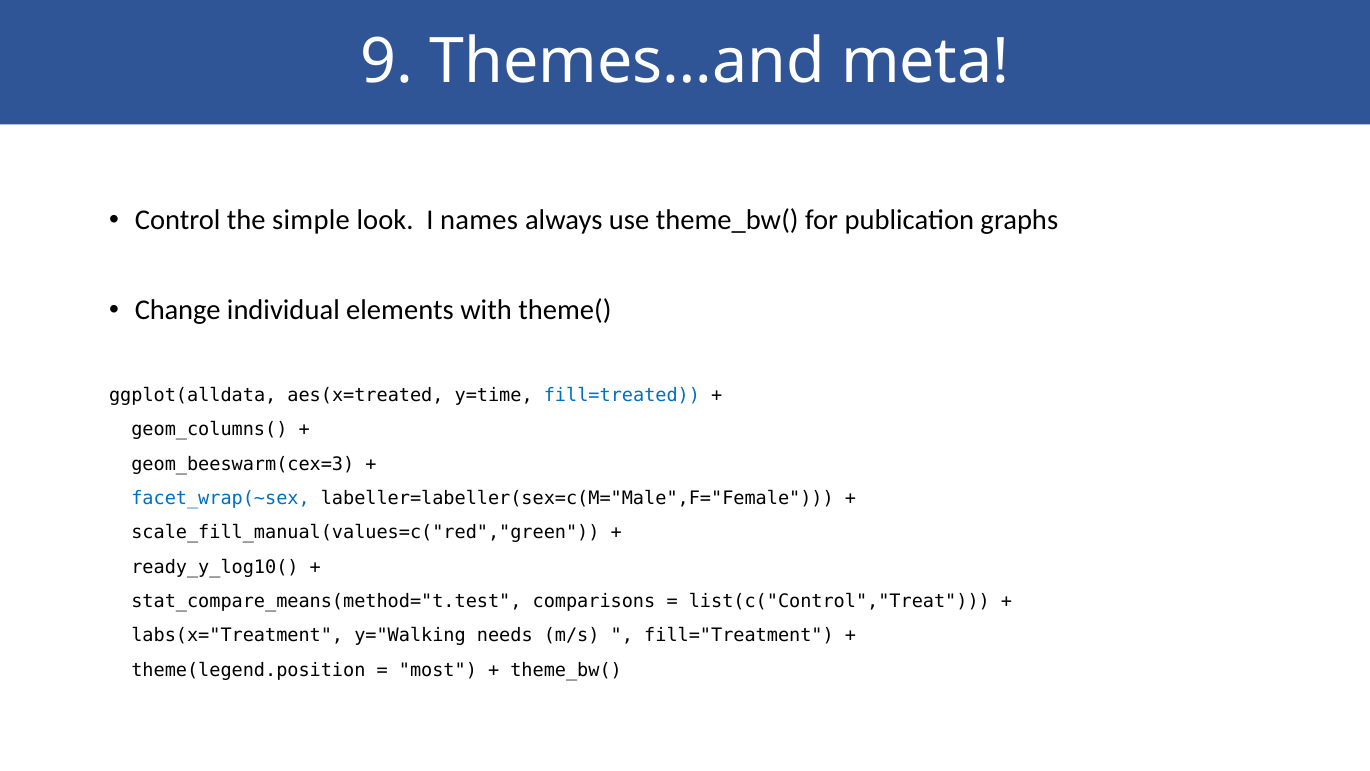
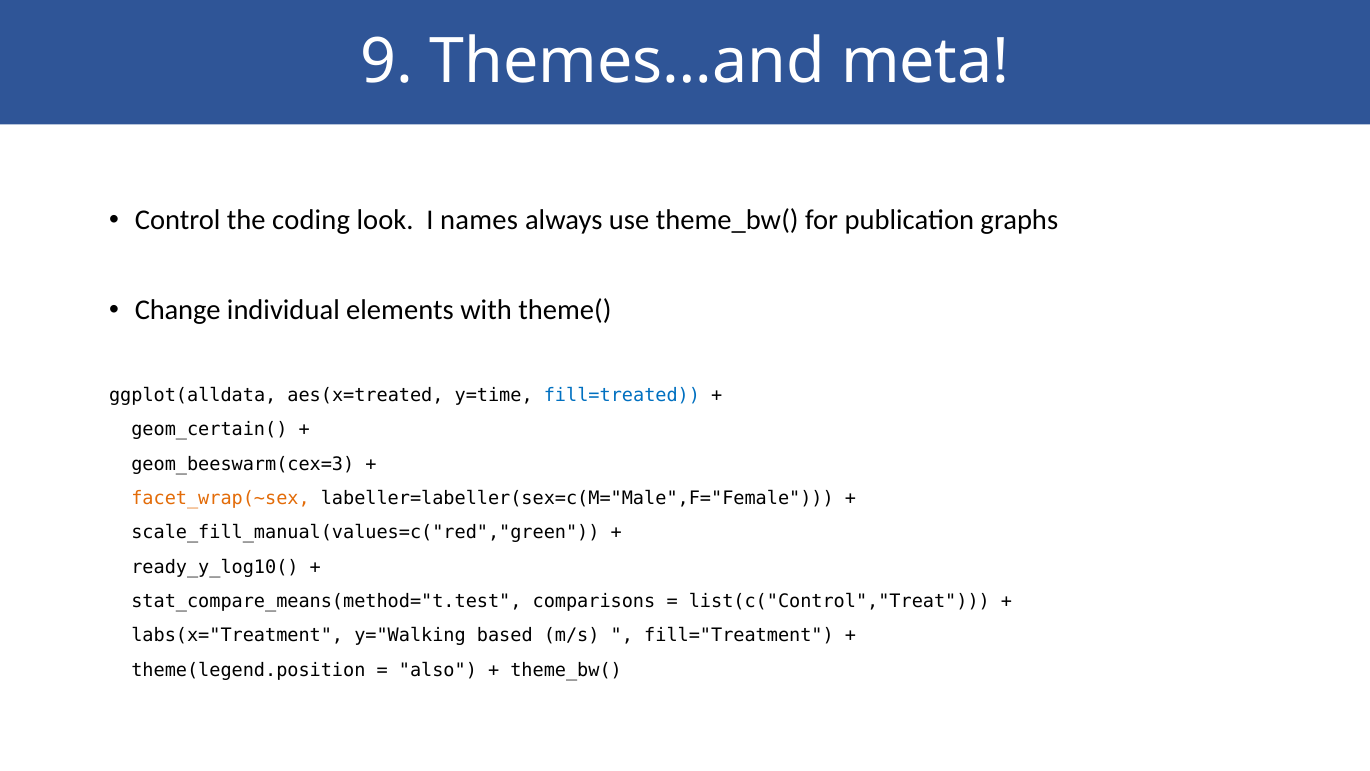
simple: simple -> coding
geom_columns(: geom_columns( -> geom_certain(
facet_wrap(~sex colour: blue -> orange
needs: needs -> based
most: most -> also
